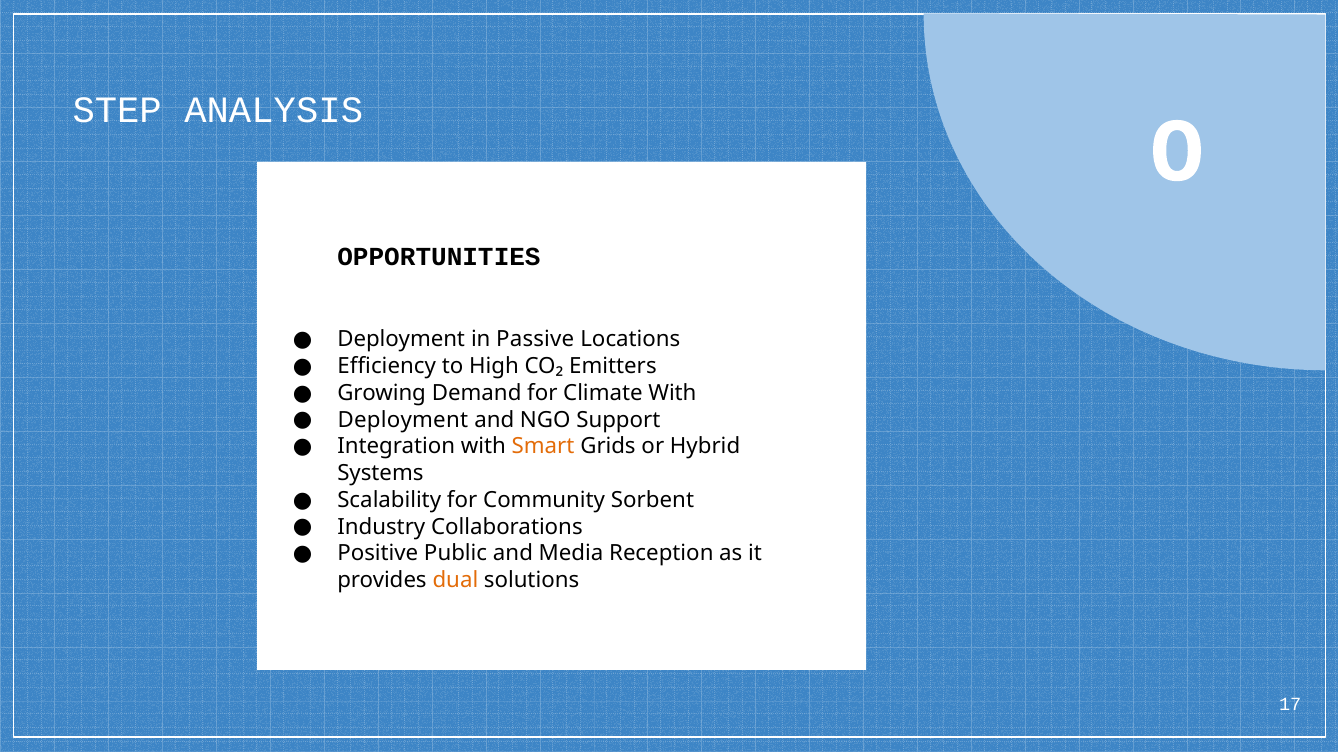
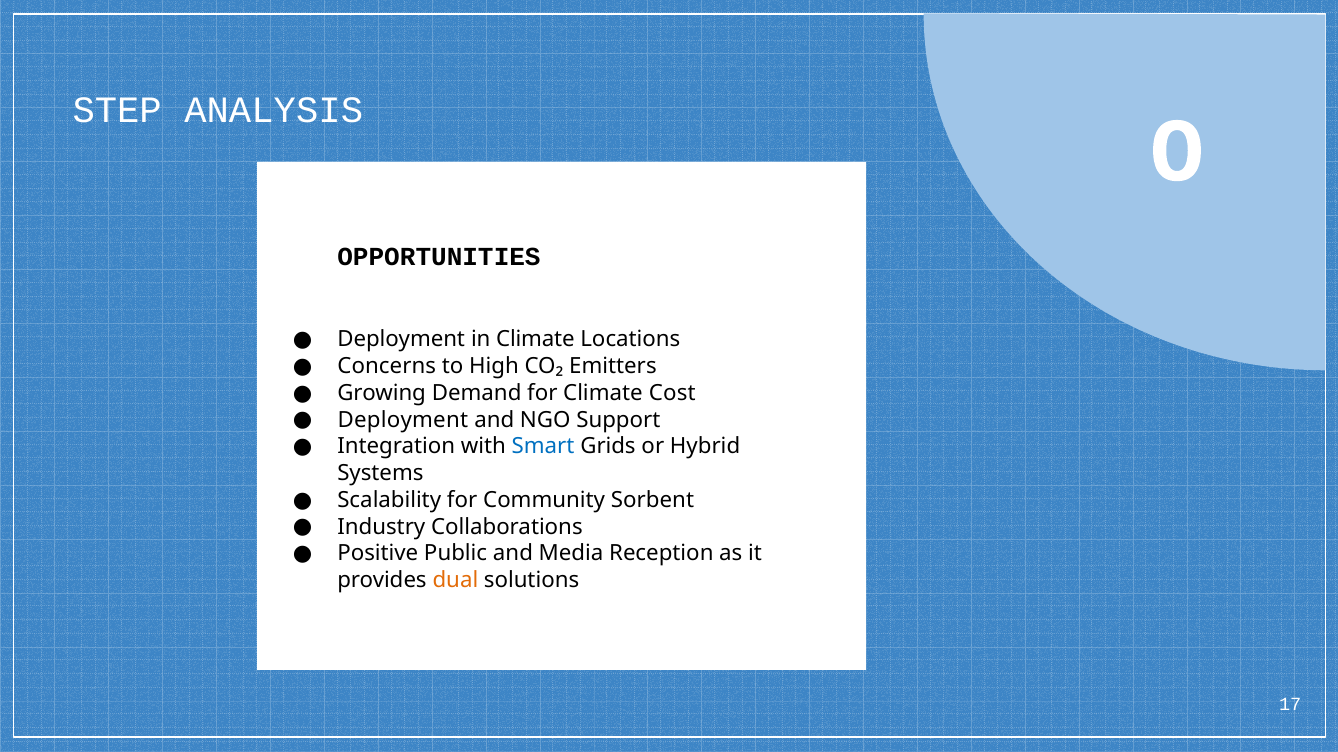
in Passive: Passive -> Climate
Efficiency: Efficiency -> Concerns
Climate With: With -> Cost
Smart colour: orange -> blue
